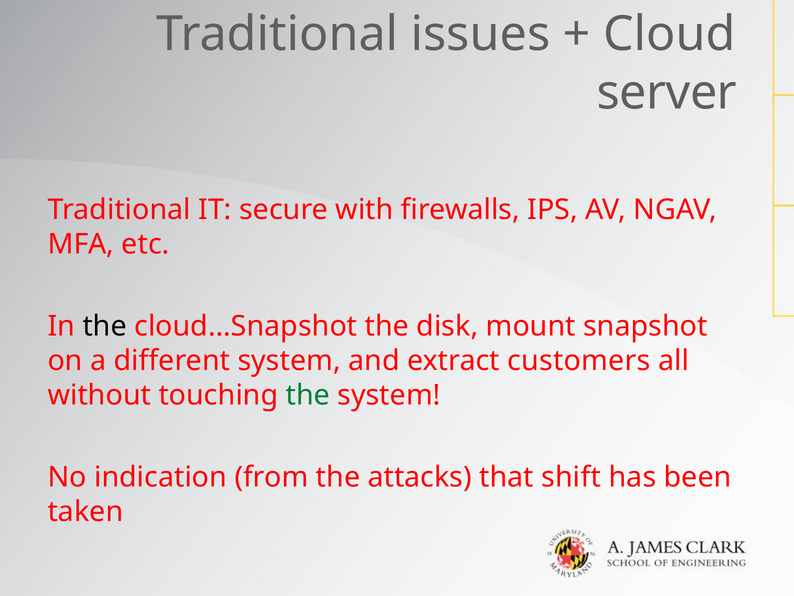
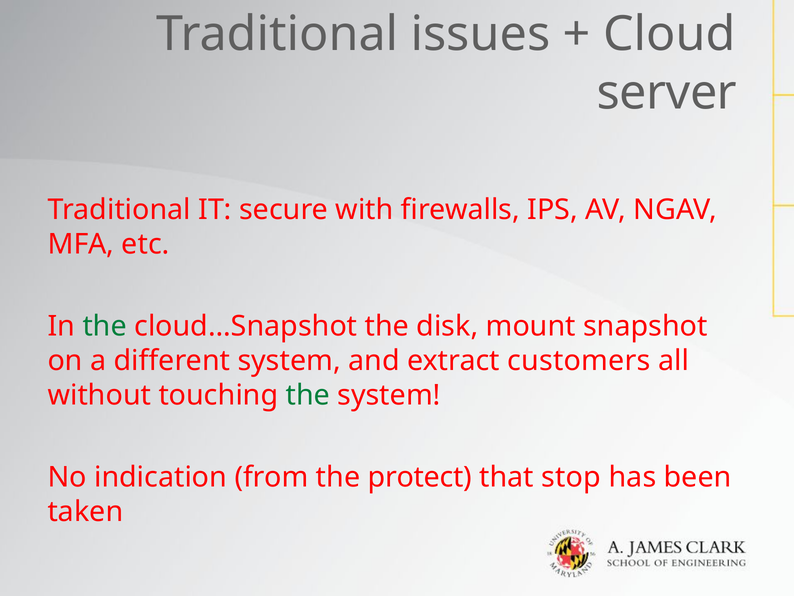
the at (105, 326) colour: black -> green
attacks: attacks -> protect
shift: shift -> stop
